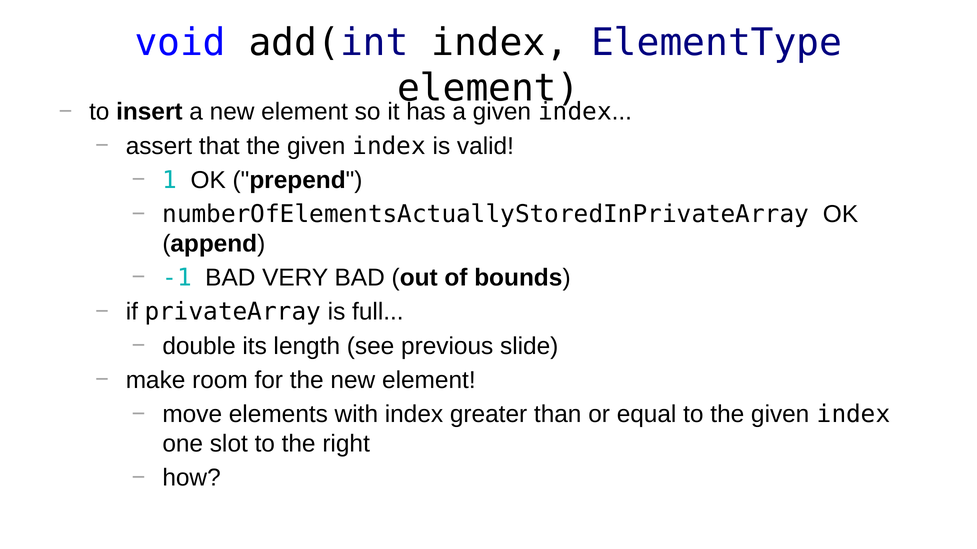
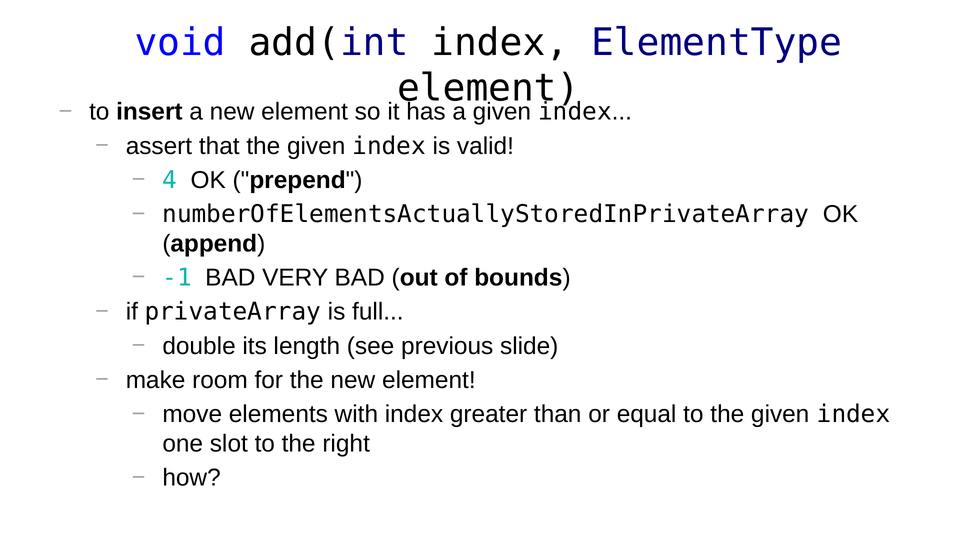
1: 1 -> 4
